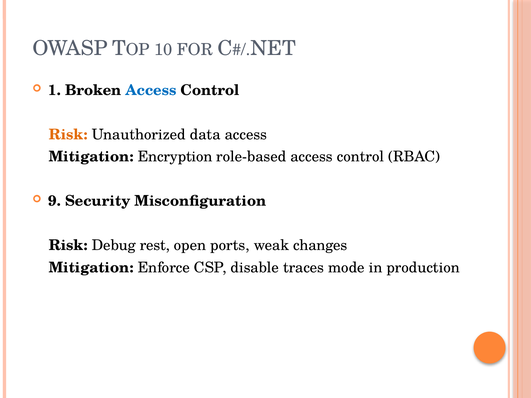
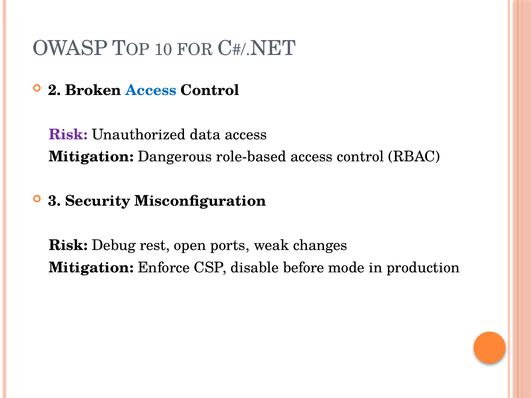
1: 1 -> 2
Risk at (68, 135) colour: orange -> purple
Encryption: Encryption -> Dangerous
9: 9 -> 3
traces: traces -> before
